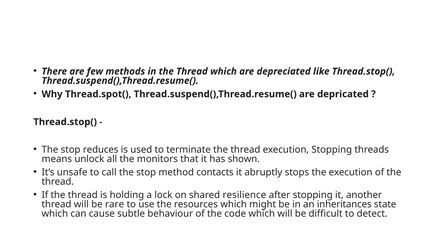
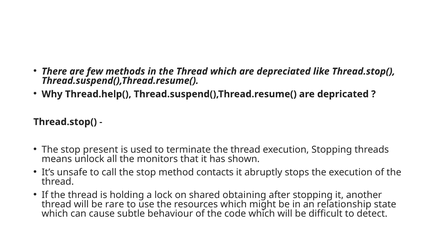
Thread.spot(: Thread.spot( -> Thread.help(
reduces: reduces -> present
resilience: resilience -> obtaining
inheritances: inheritances -> relationship
